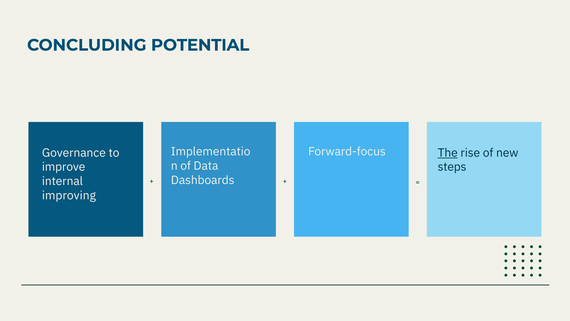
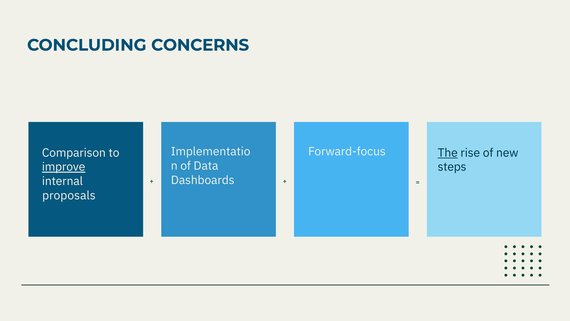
POTENTIAL: POTENTIAL -> CONCERNS
Governance: Governance -> Comparison
improve underline: none -> present
improving: improving -> proposals
